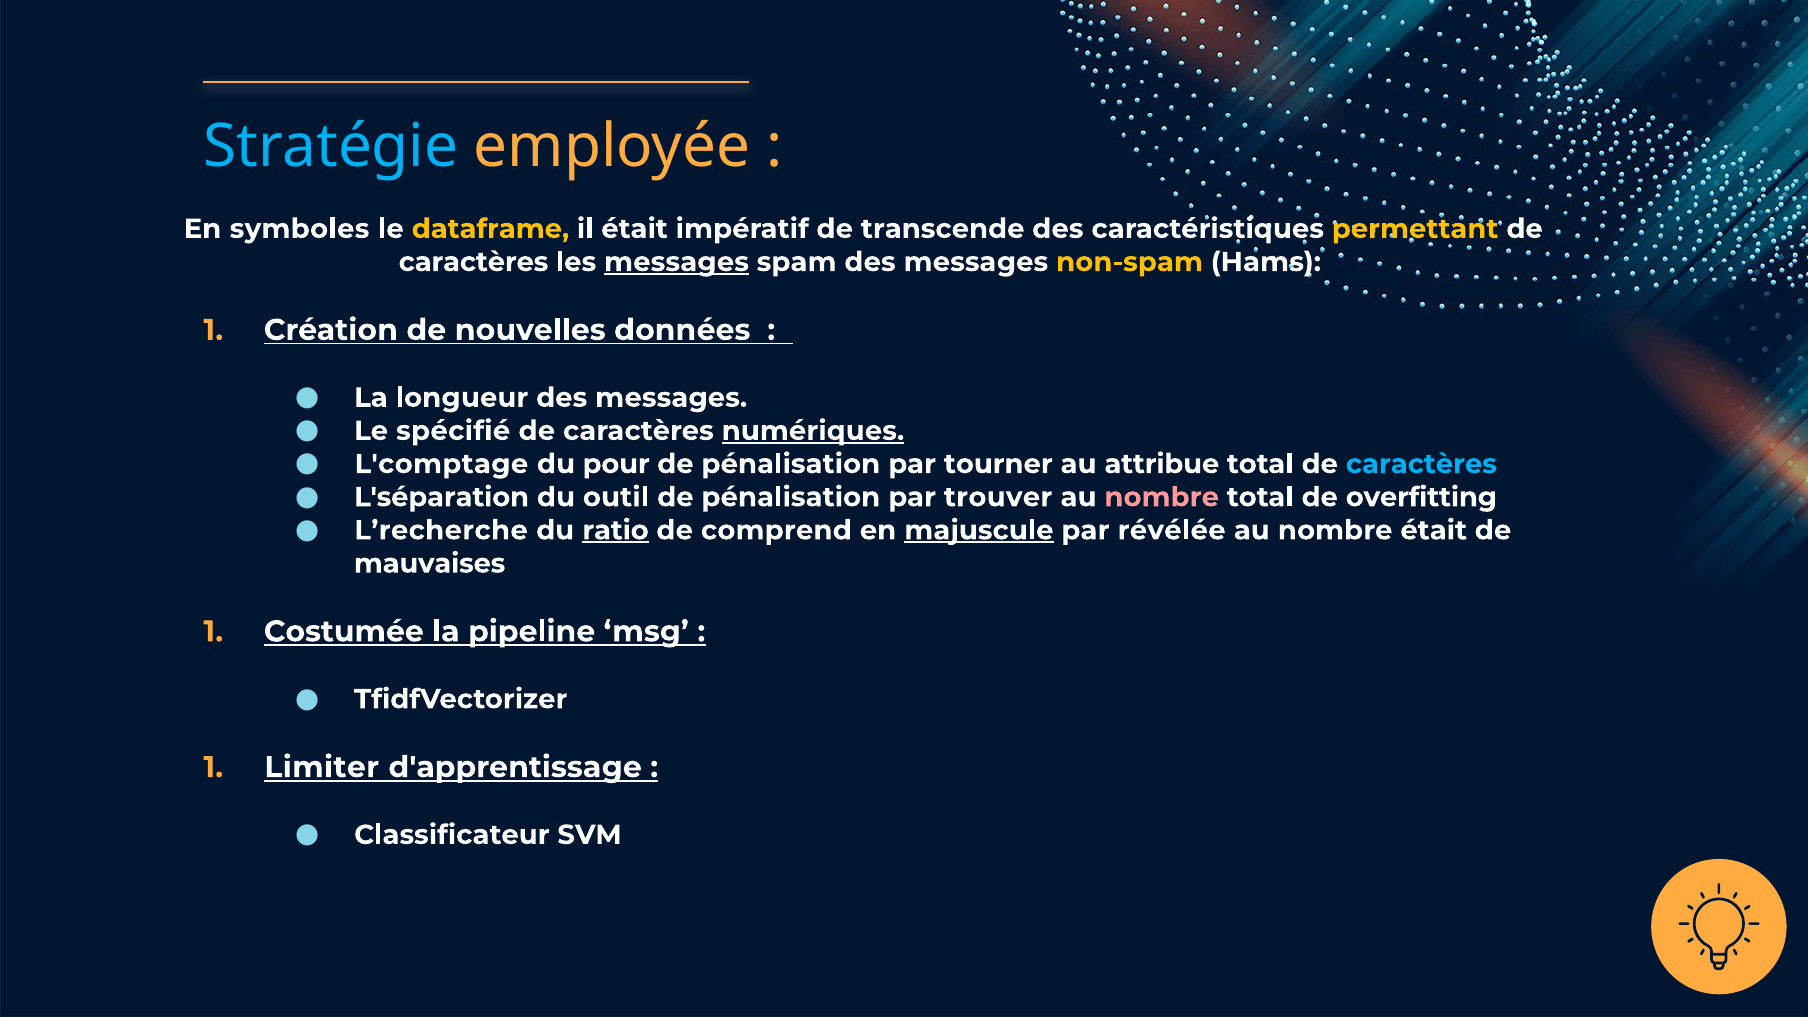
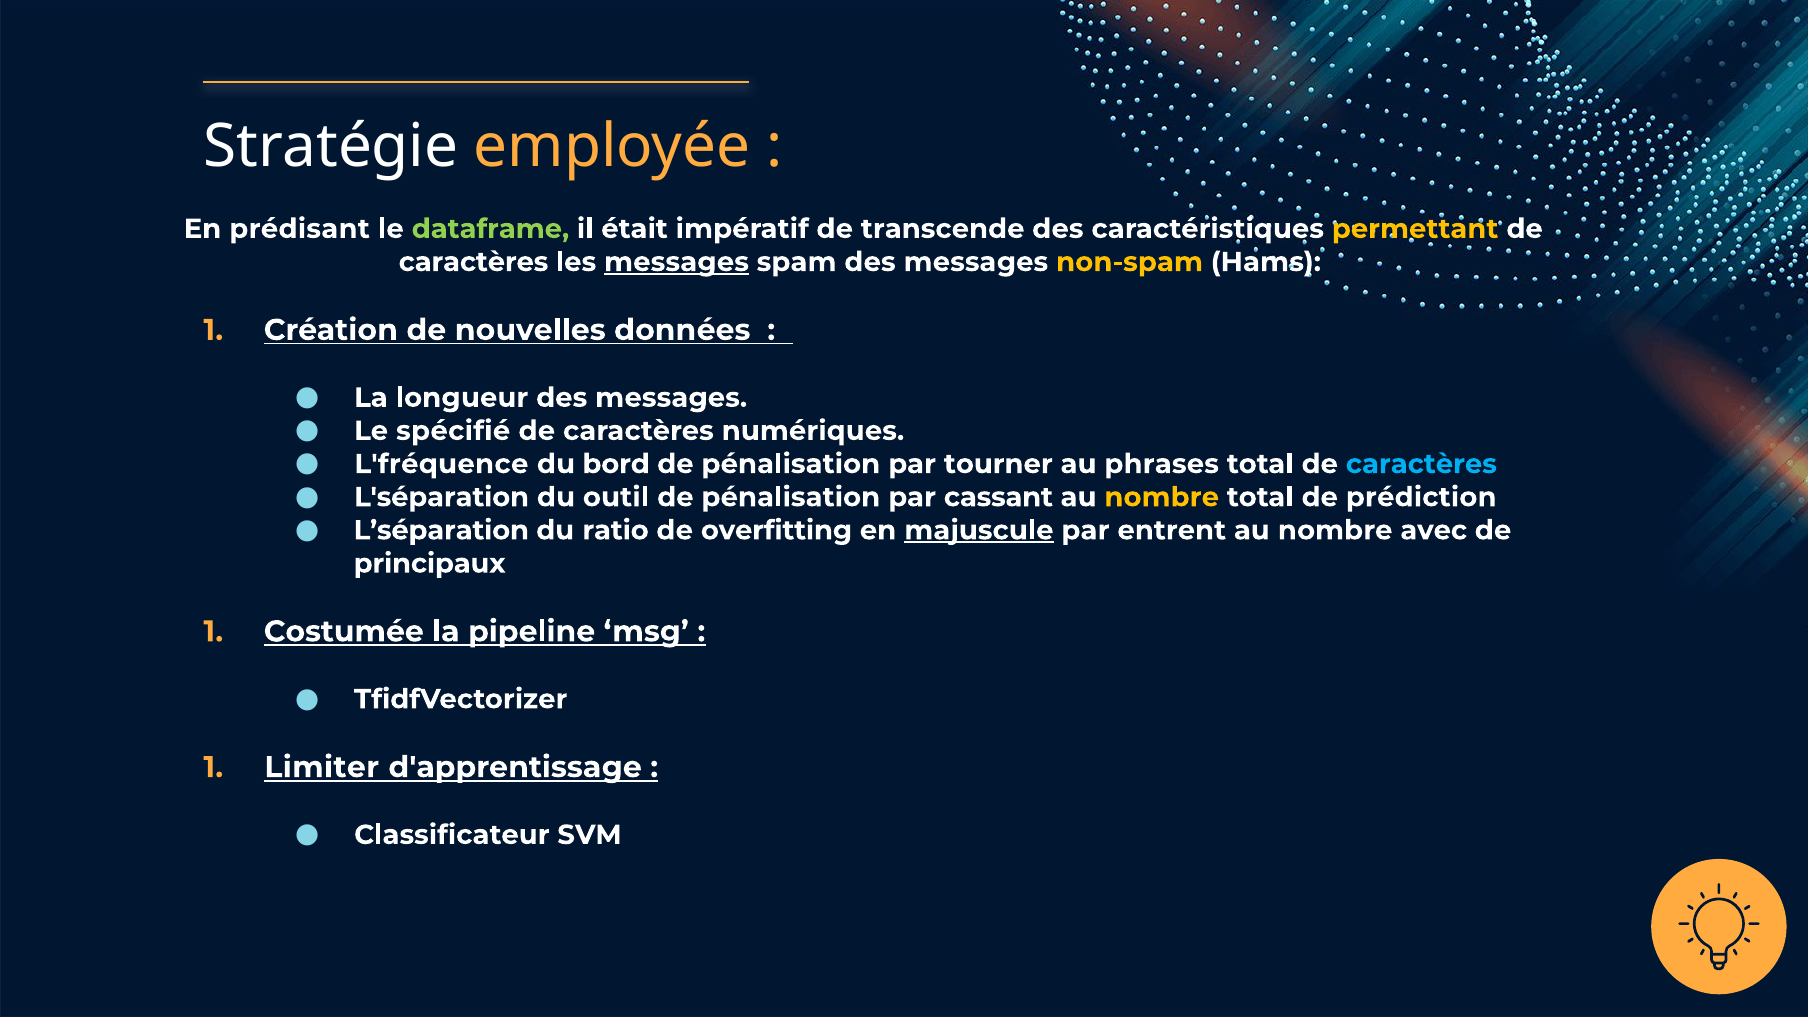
Stratégie colour: light blue -> white
symboles: symboles -> prédisant
dataframe colour: yellow -> light green
numériques underline: present -> none
L'comptage: L'comptage -> L'fréquence
pour: pour -> bord
attribue: attribue -> phrases
trouver: trouver -> cassant
nombre at (1162, 497) colour: pink -> yellow
overfitting: overfitting -> prédiction
L’recherche: L’recherche -> L’séparation
ratio underline: present -> none
comprend: comprend -> overfitting
révélée: révélée -> entrent
nombre était: était -> avec
mauvaises: mauvaises -> principaux
